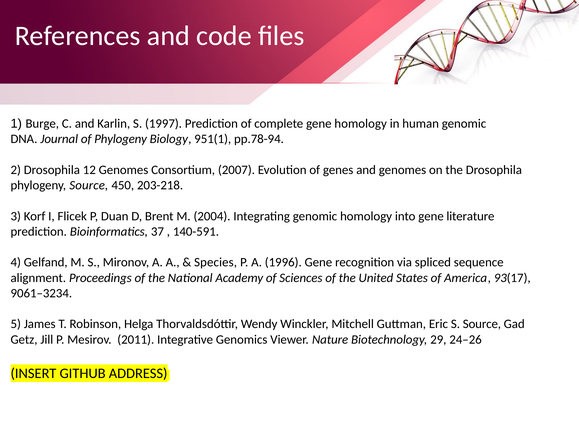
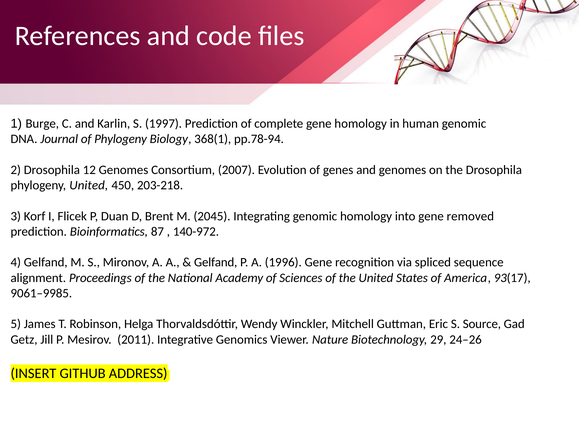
951(1: 951(1 -> 368(1
phylogeny Source: Source -> United
2004: 2004 -> 2045
literature: literature -> removed
37: 37 -> 87
140-591: 140-591 -> 140-972
Species at (216, 263): Species -> Gelfand
9061–3234: 9061–3234 -> 9061–9985
